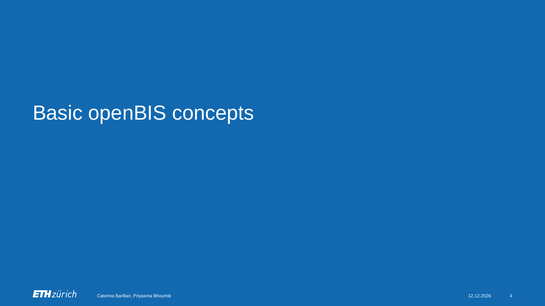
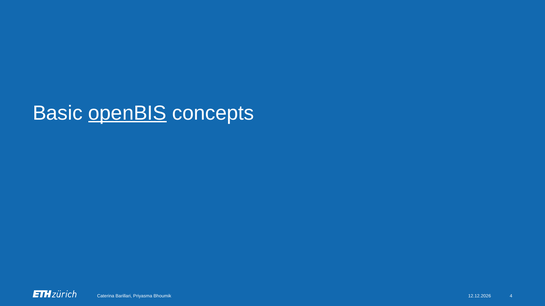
openBIS underline: none -> present
